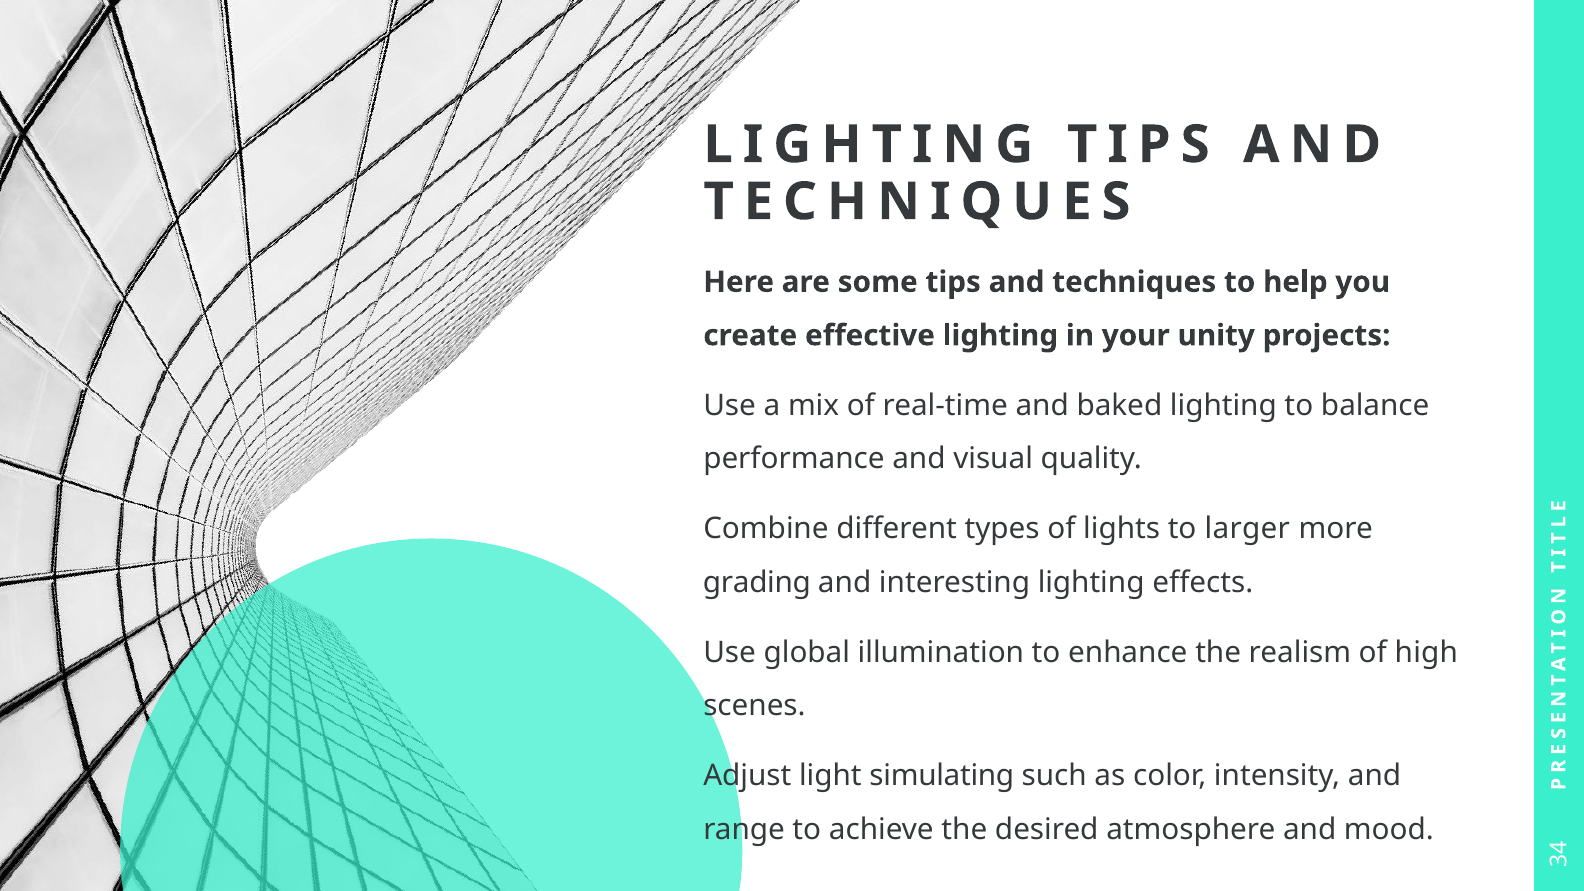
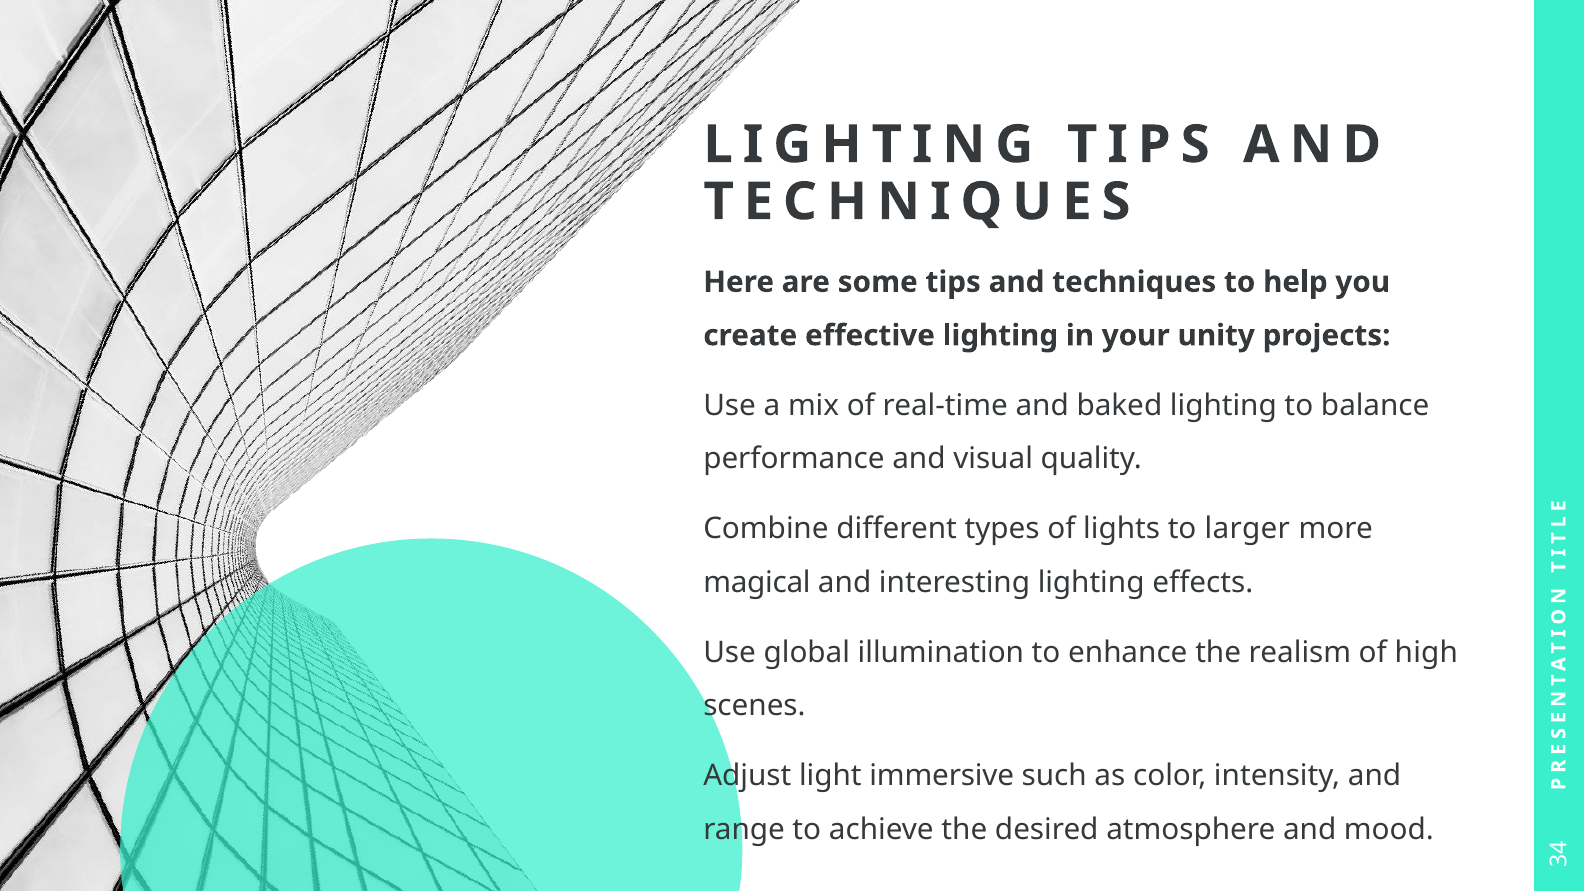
grading: grading -> magical
simulating: simulating -> immersive
